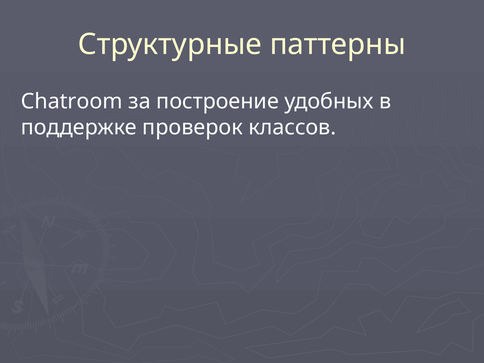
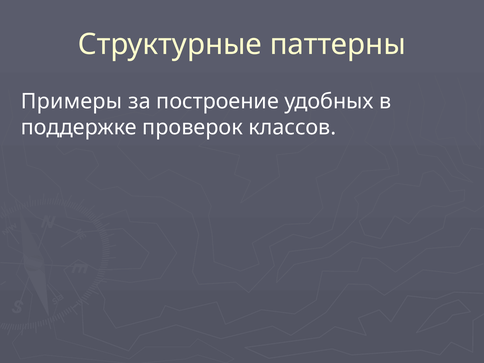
Chatroom: Chatroom -> Примеры
